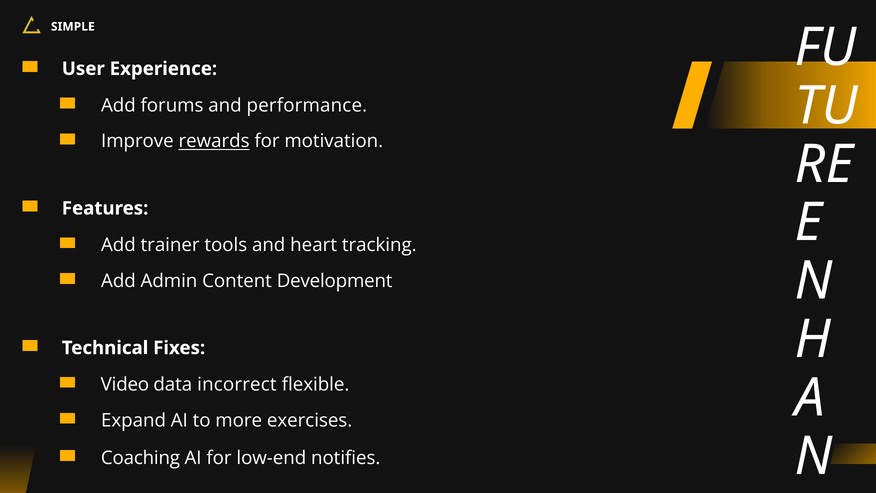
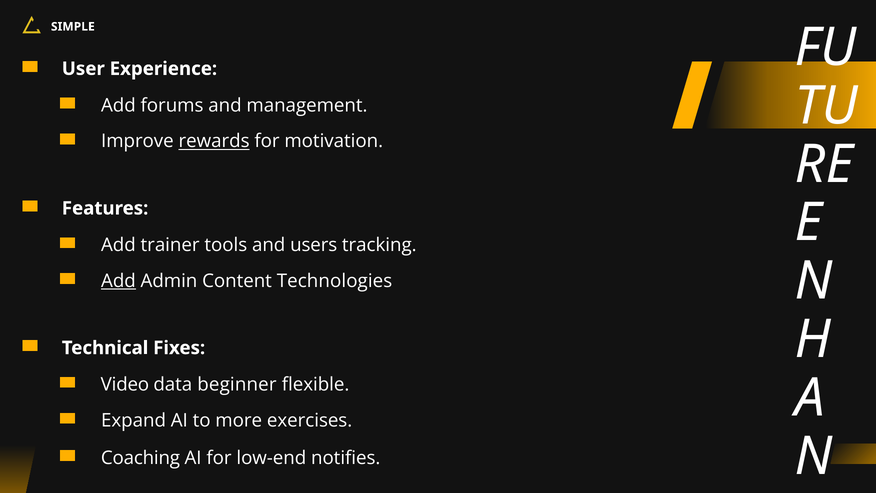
performance: performance -> management
heart: heart -> users
Add at (118, 281) underline: none -> present
Development: Development -> Technologies
incorrect: incorrect -> beginner
